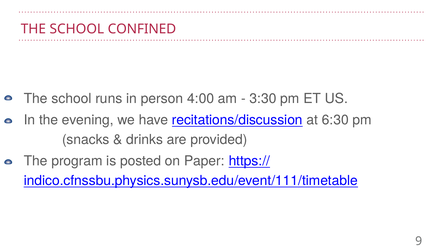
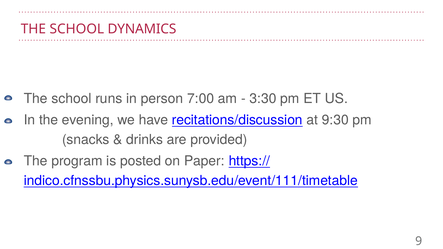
CONFINED: CONFINED -> DYNAMICS
4:00: 4:00 -> 7:00
6:30: 6:30 -> 9:30
